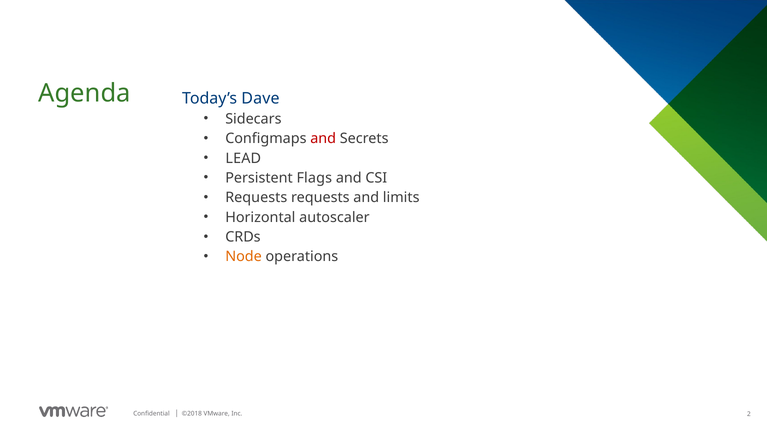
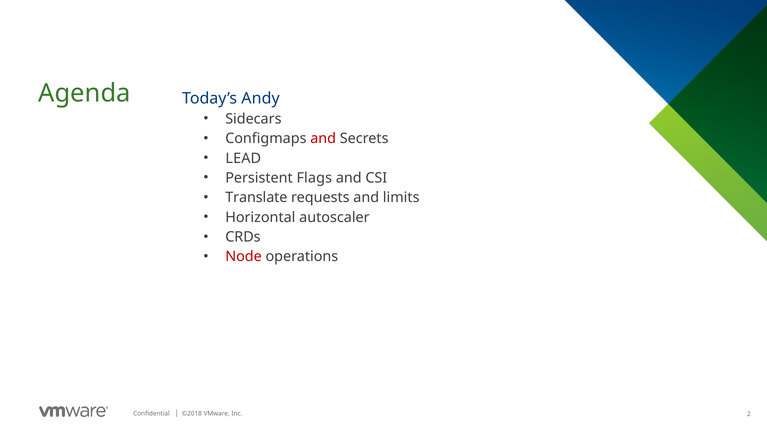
Dave: Dave -> Andy
Requests at (256, 197): Requests -> Translate
Node colour: orange -> red
